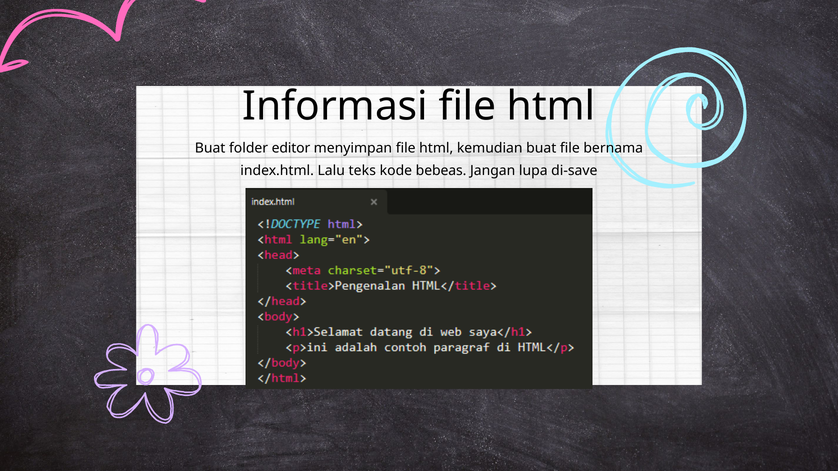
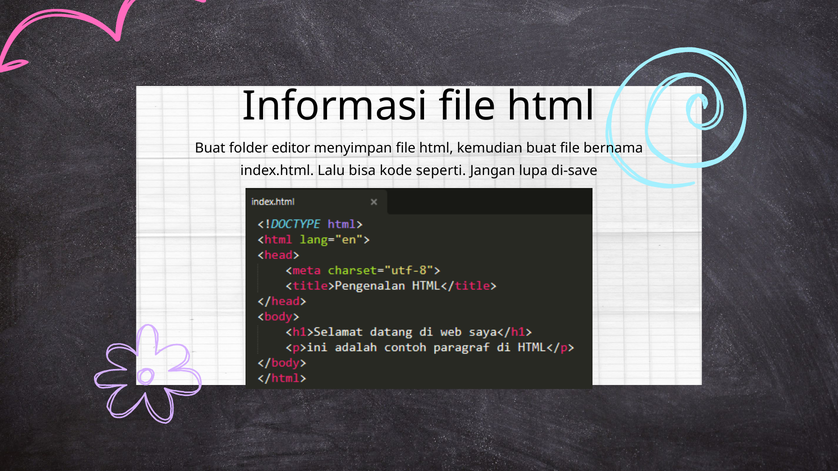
teks: teks -> bisa
bebeas: bebeas -> seperti
